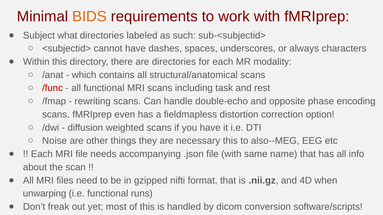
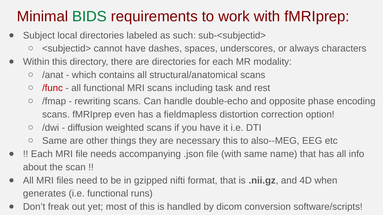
BIDS colour: orange -> green
what: what -> local
Noise at (55, 141): Noise -> Same
unwarping: unwarping -> generates
